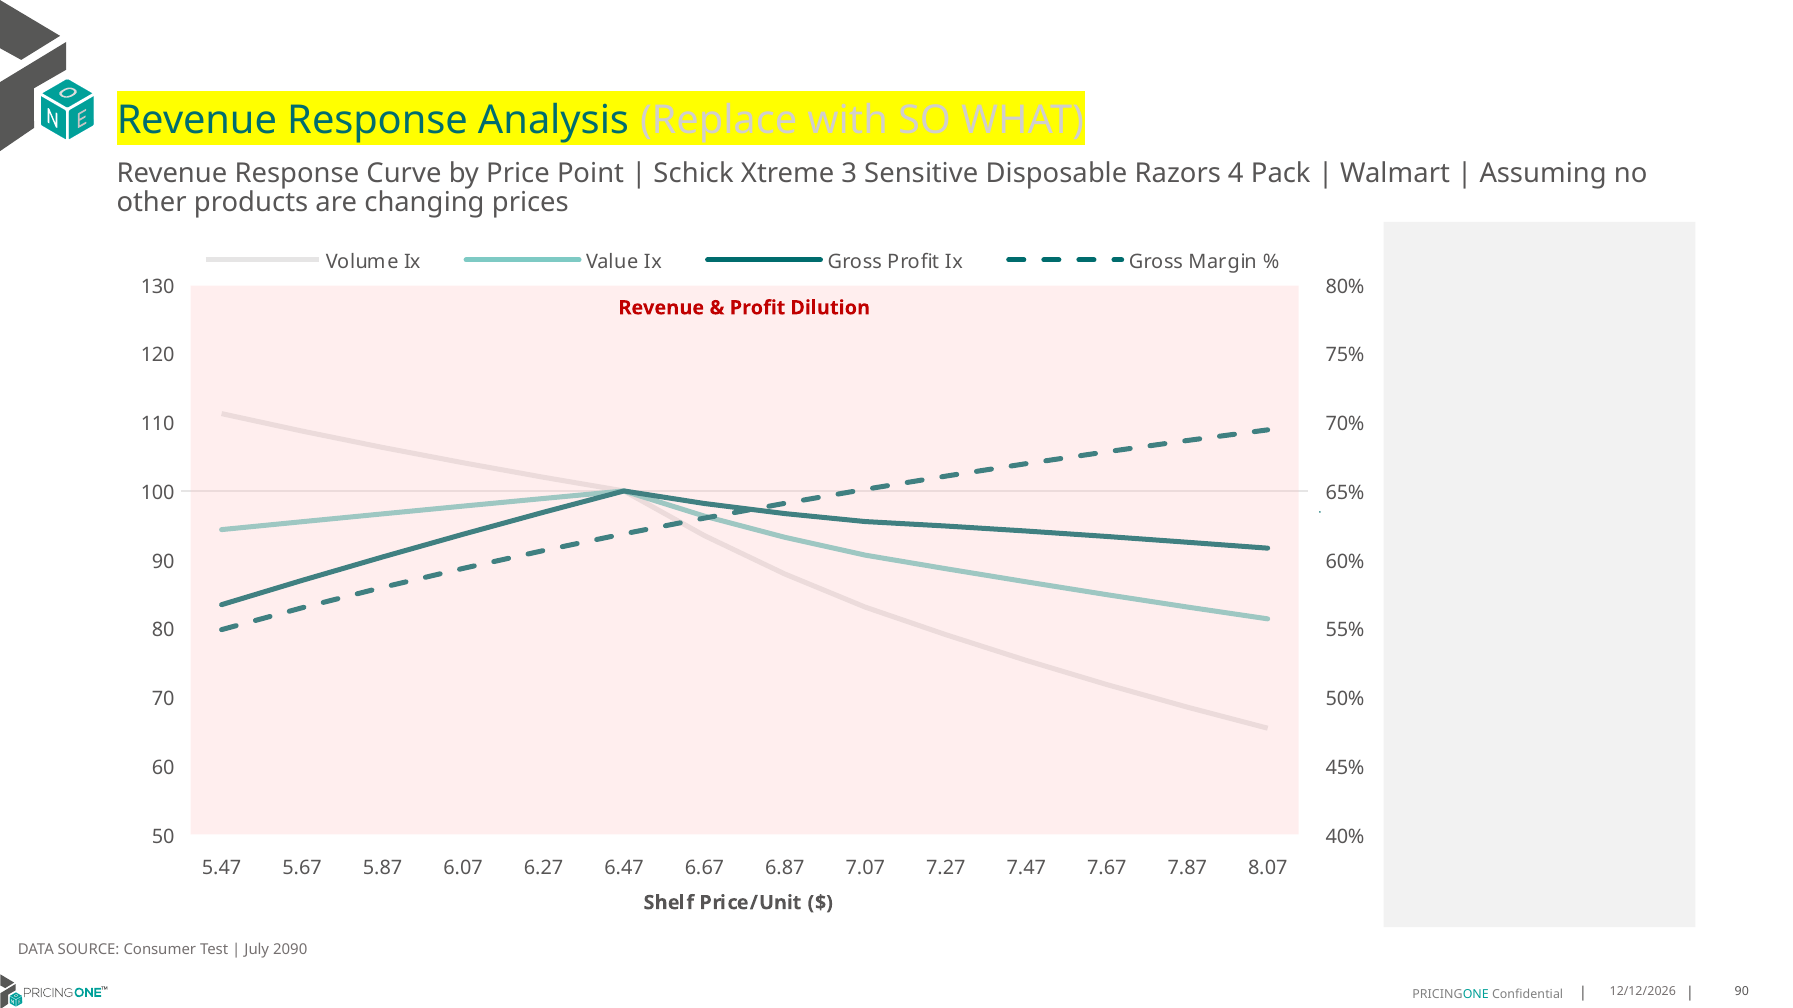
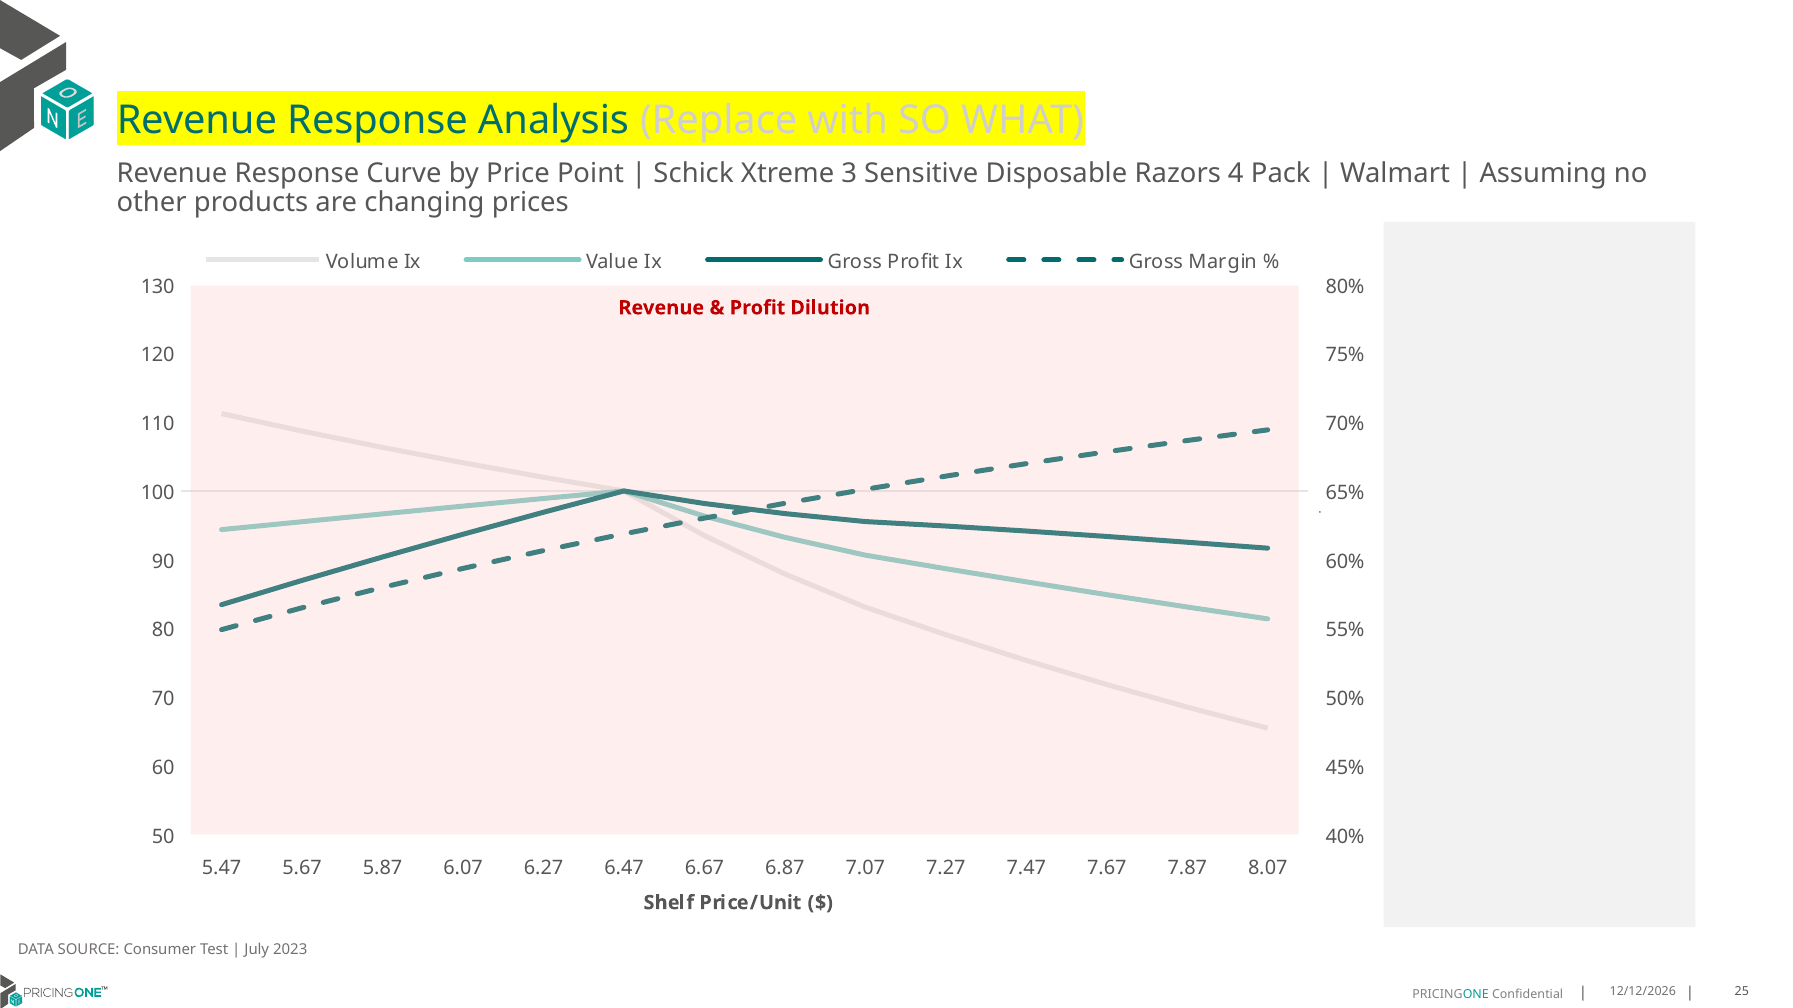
2090: 2090 -> 2023
90 at (1742, 992): 90 -> 25
